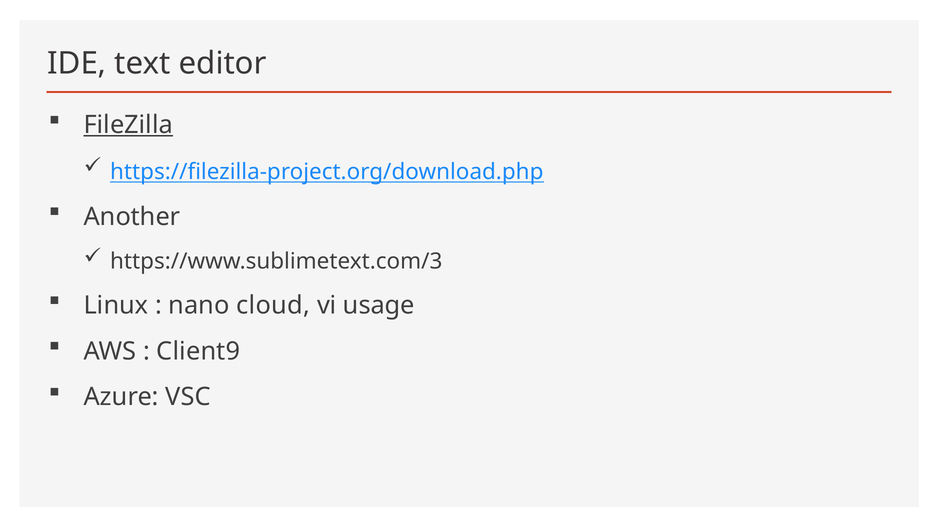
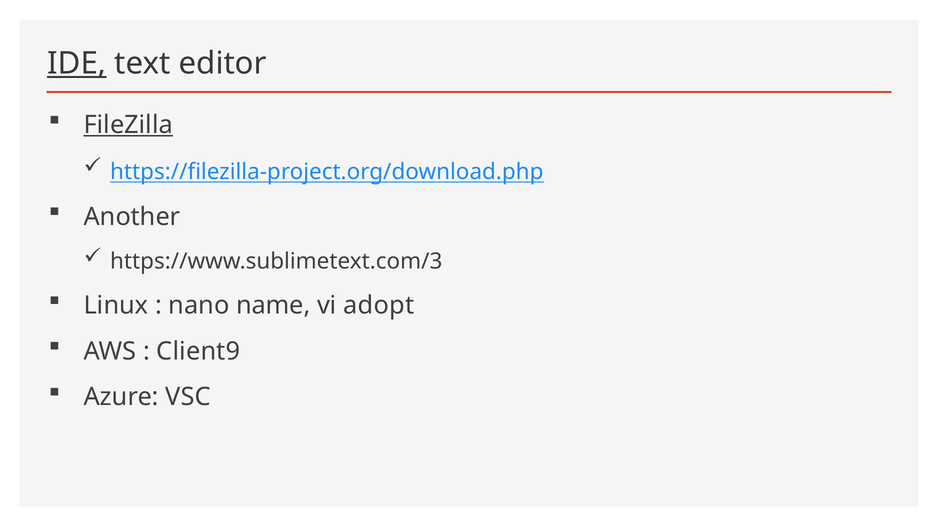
IDE underline: none -> present
cloud: cloud -> name
usage: usage -> adopt
